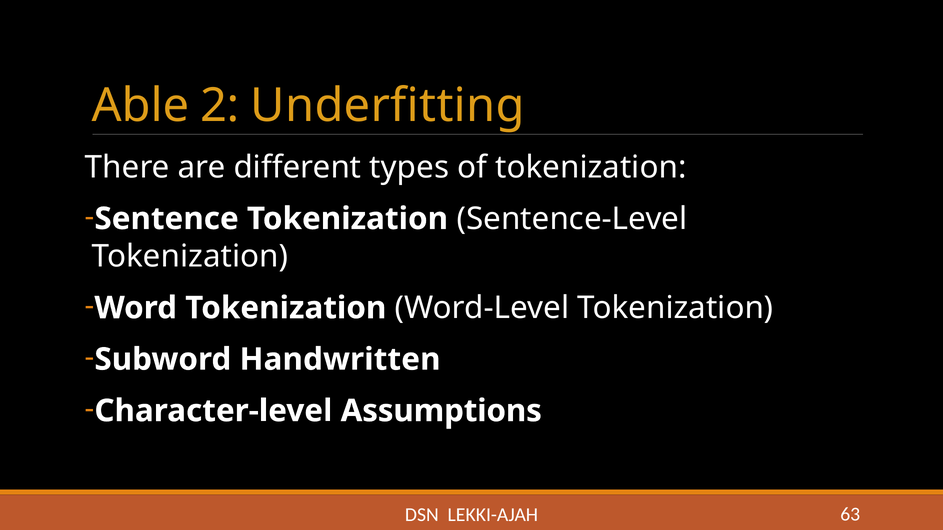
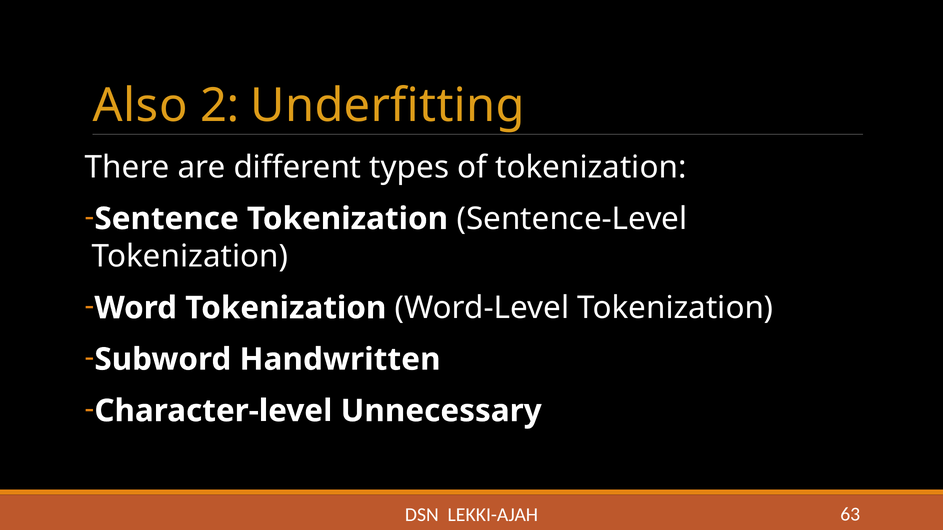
Able: Able -> Also
Assumptions: Assumptions -> Unnecessary
